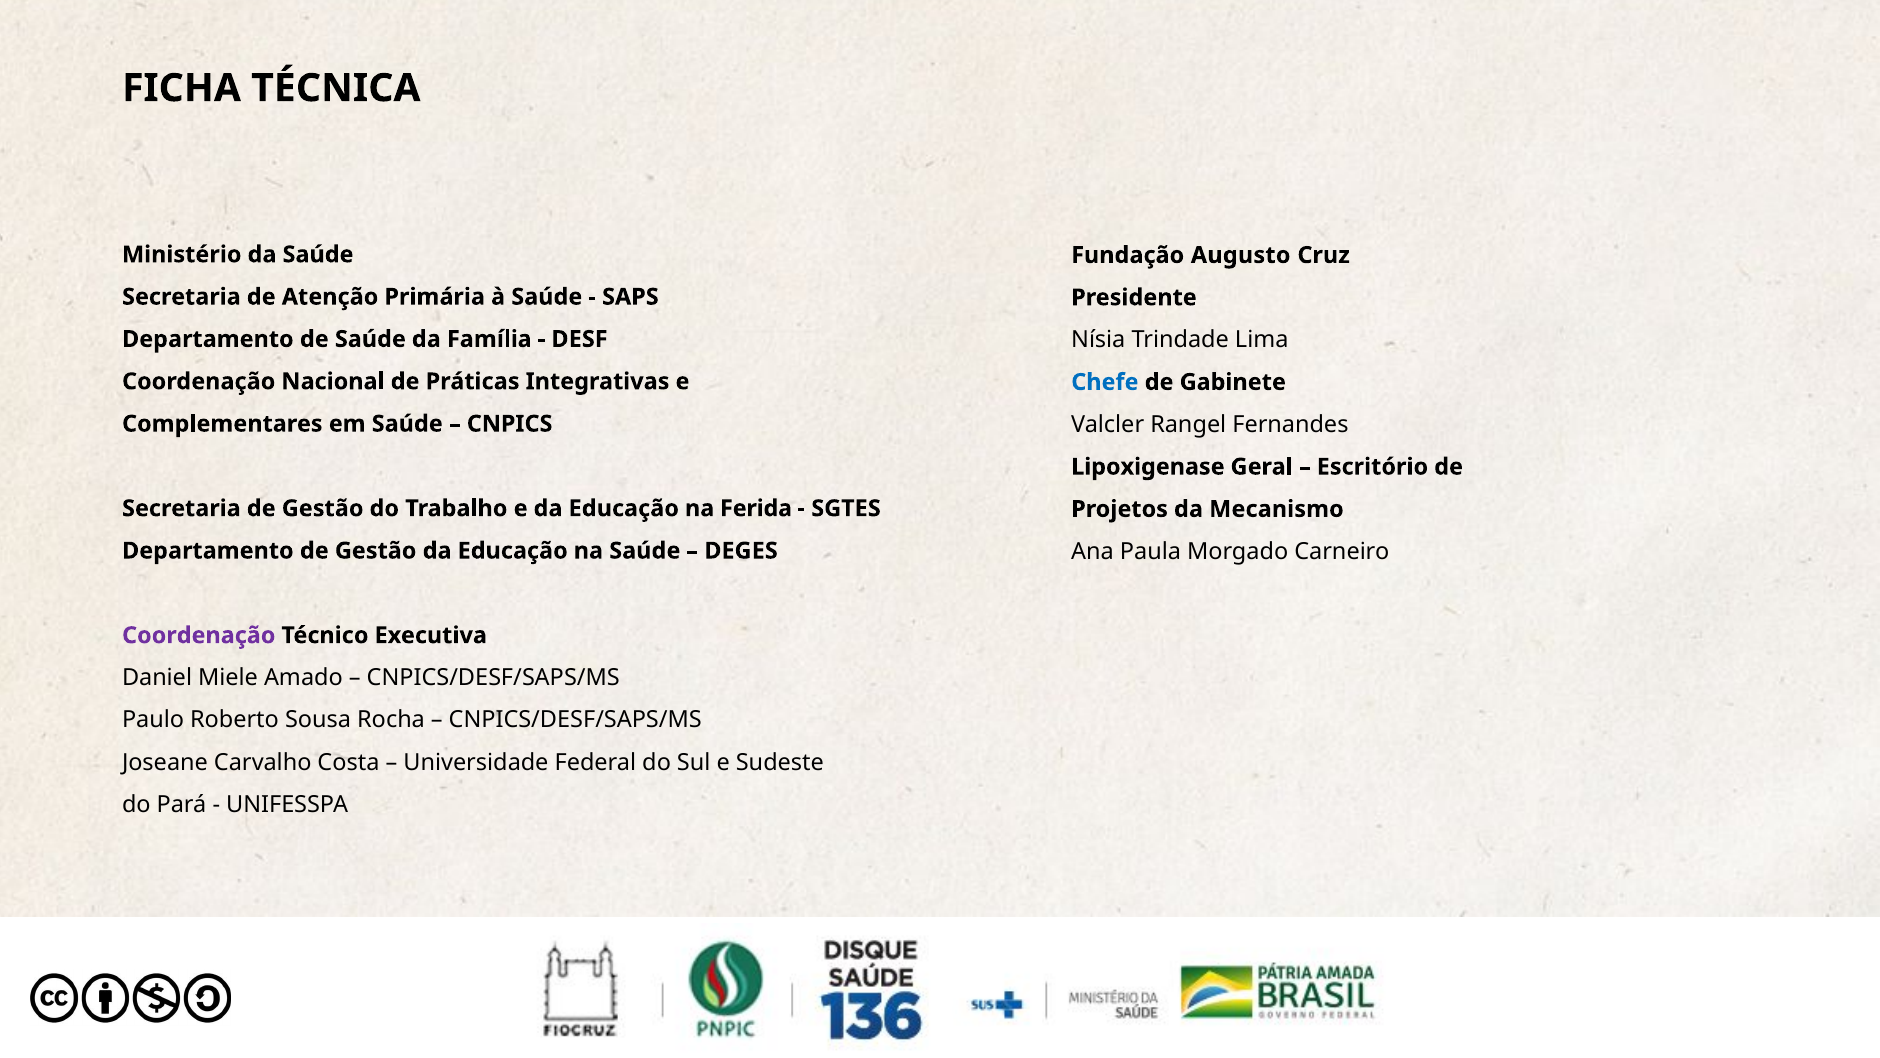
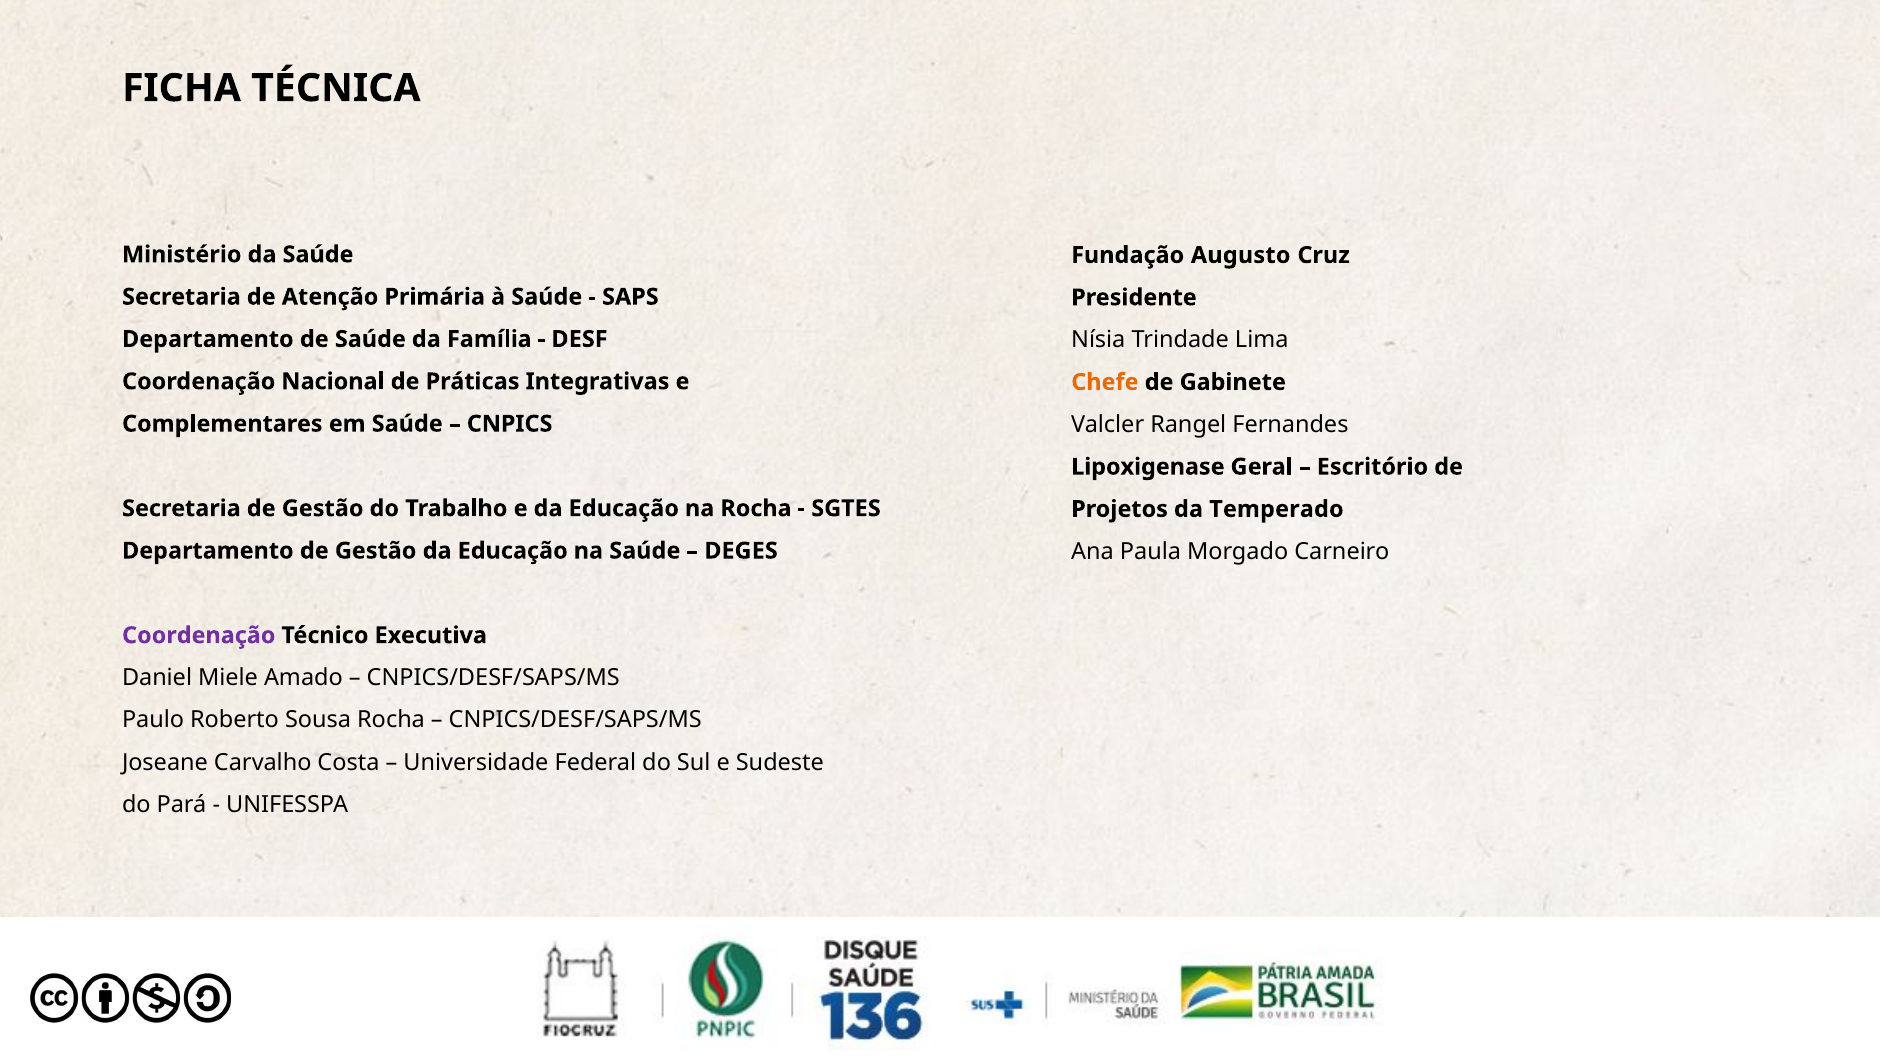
Chefe colour: blue -> orange
na Ferida: Ferida -> Rocha
Mecanismo: Mecanismo -> Temperado
